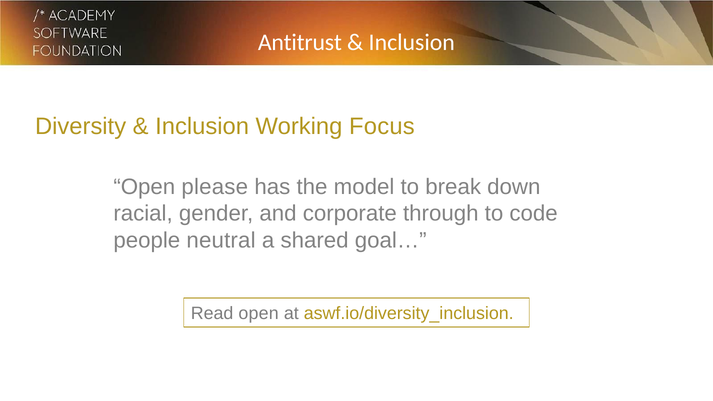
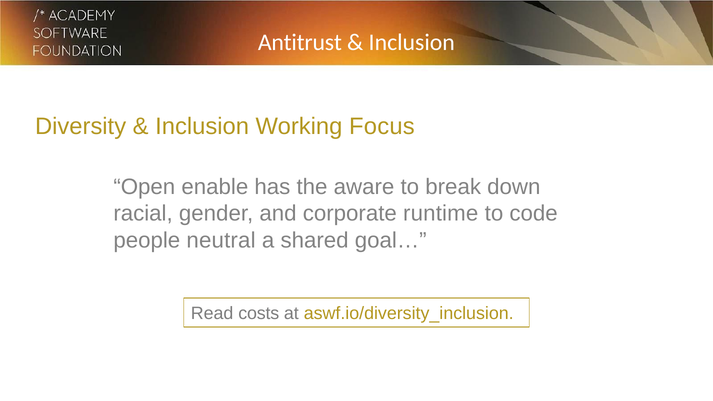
please: please -> enable
model: model -> aware
through: through -> runtime
Read open: open -> costs
